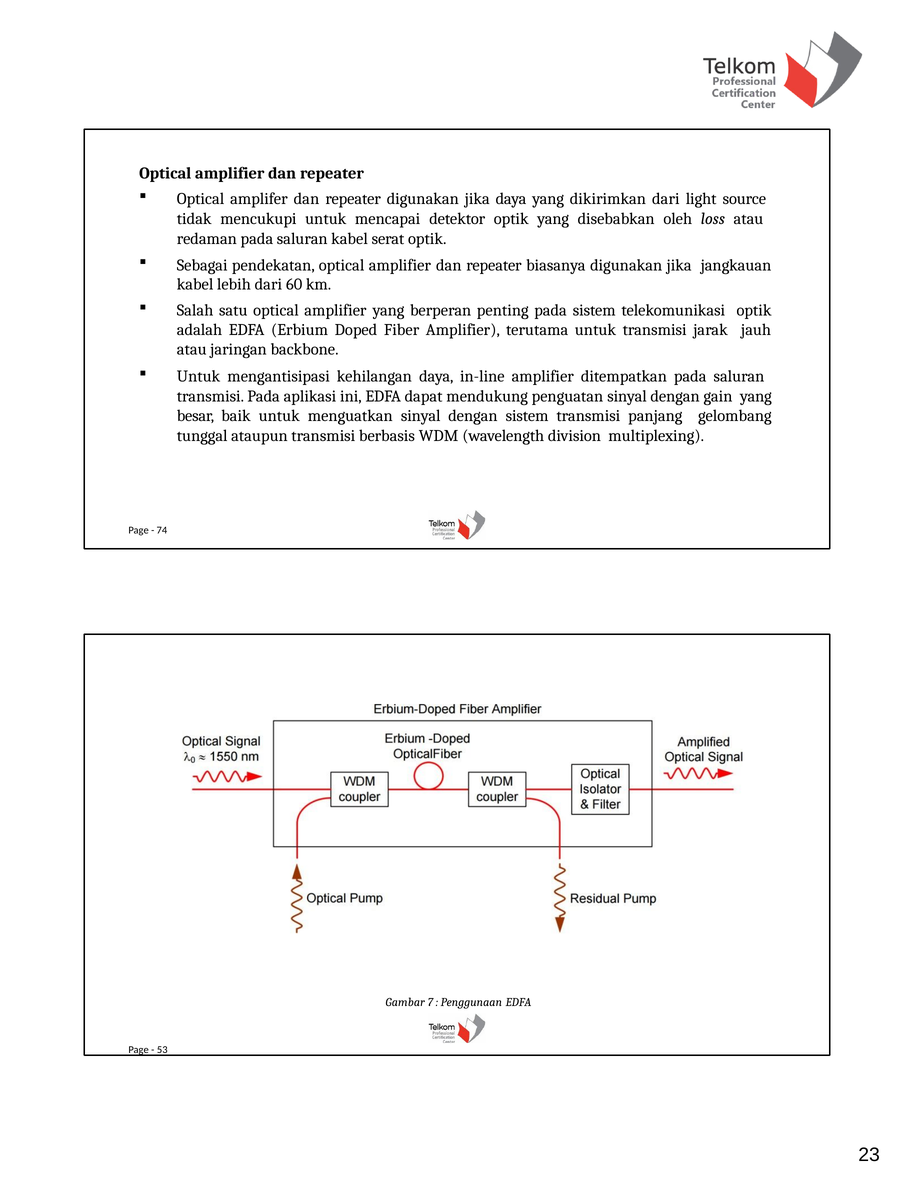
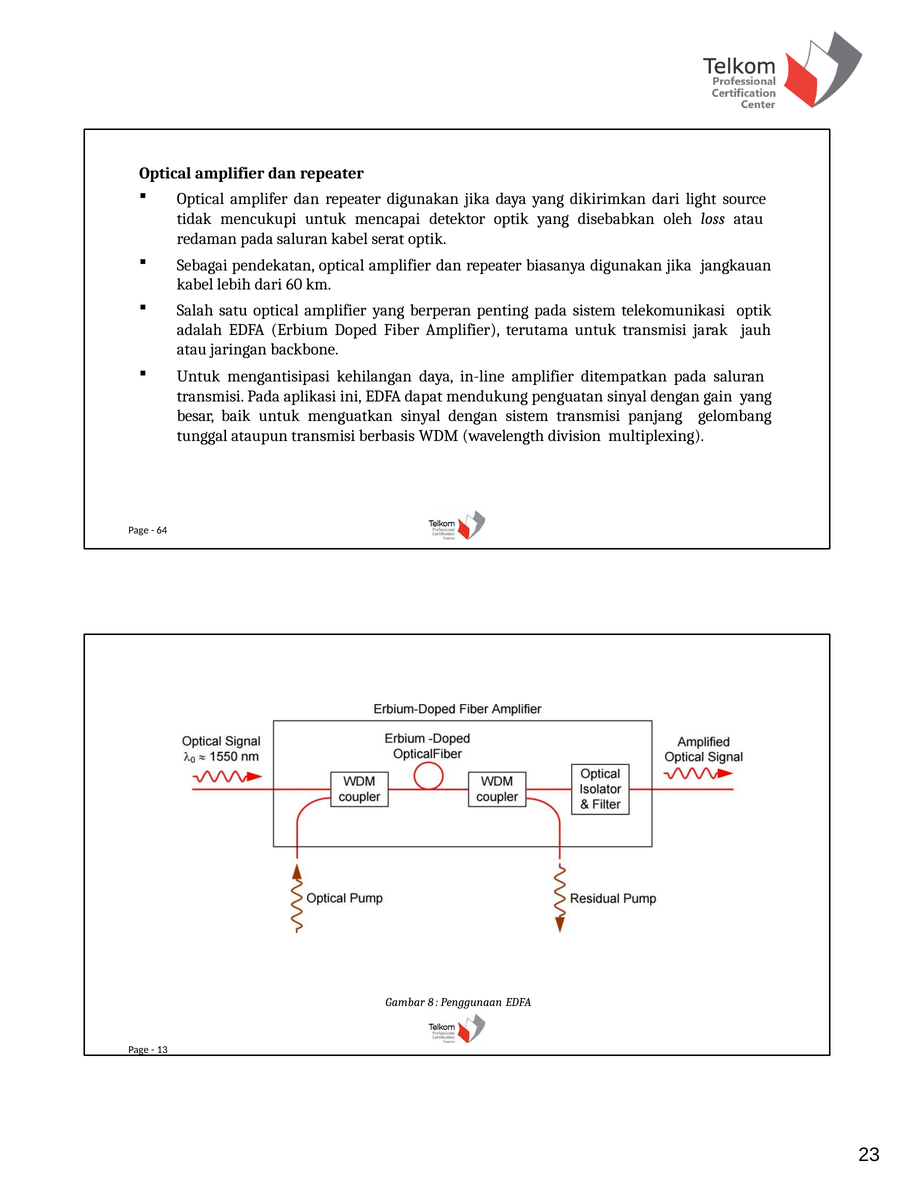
74: 74 -> 64
7: 7 -> 8
53: 53 -> 13
